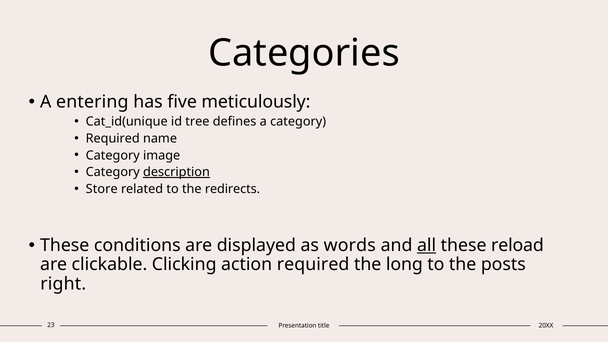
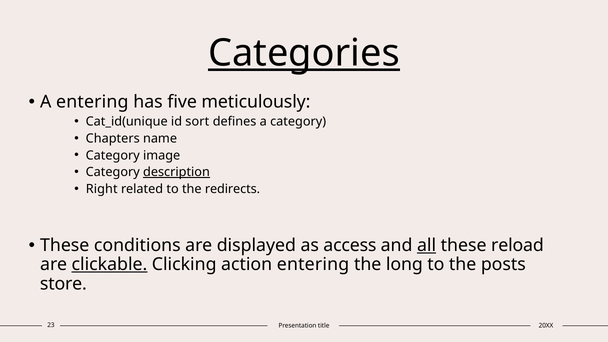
Categories underline: none -> present
tree: tree -> sort
Required at (113, 138): Required -> Chapters
Store: Store -> Right
words: words -> access
clickable underline: none -> present
action required: required -> entering
right: right -> store
